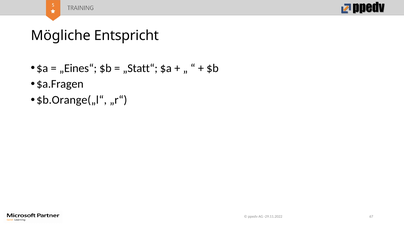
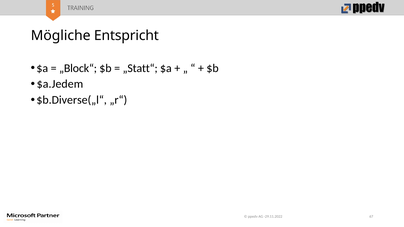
„Eines“: „Eines“ -> „Block“
$a.Fragen: $a.Fragen -> $a.Jedem
$b.Orange(„l“: $b.Orange(„l“ -> $b.Diverse(„l“
